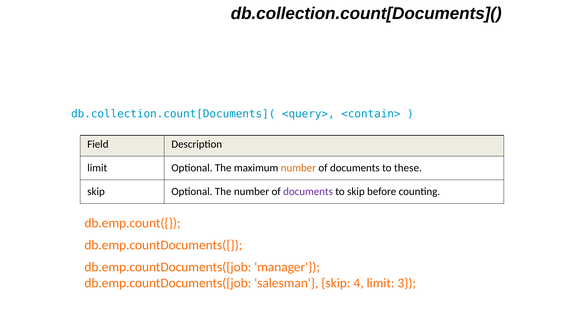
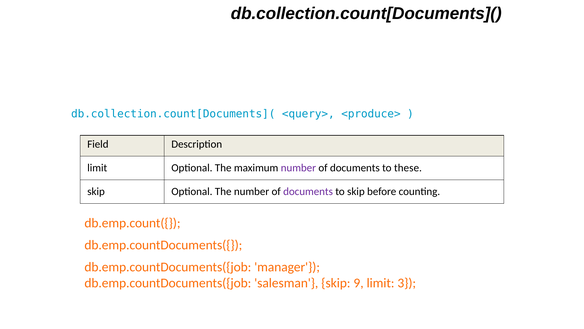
<contain>: <contain> -> <produce>
number at (298, 168) colour: orange -> purple
4: 4 -> 9
